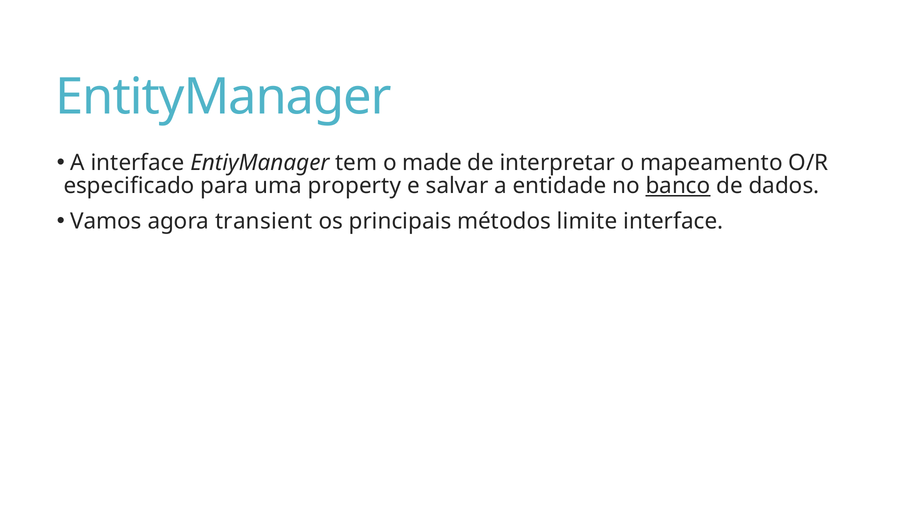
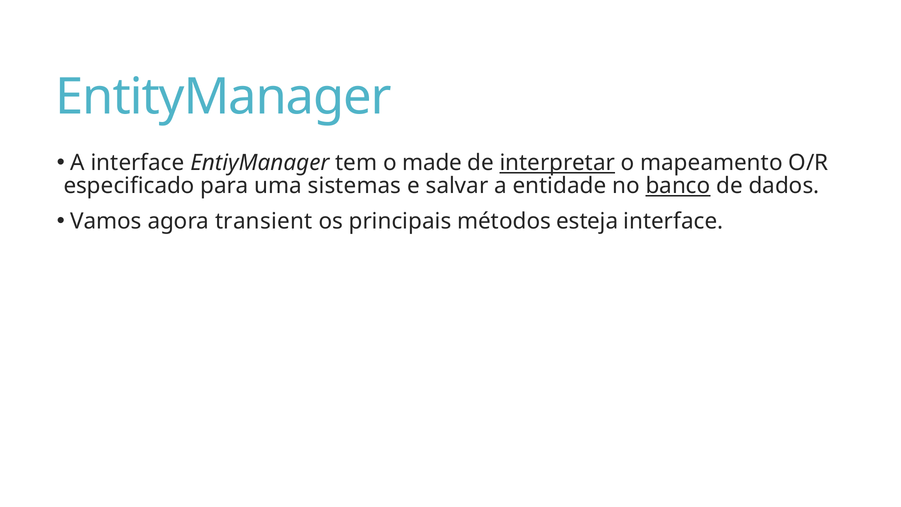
interpretar underline: none -> present
property: property -> sistemas
limite: limite -> esteja
